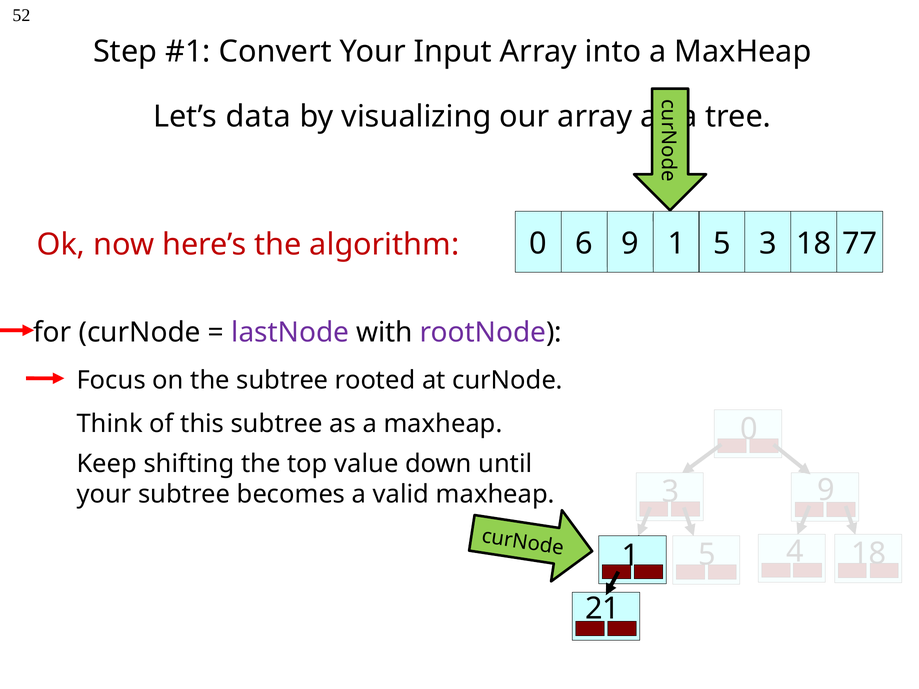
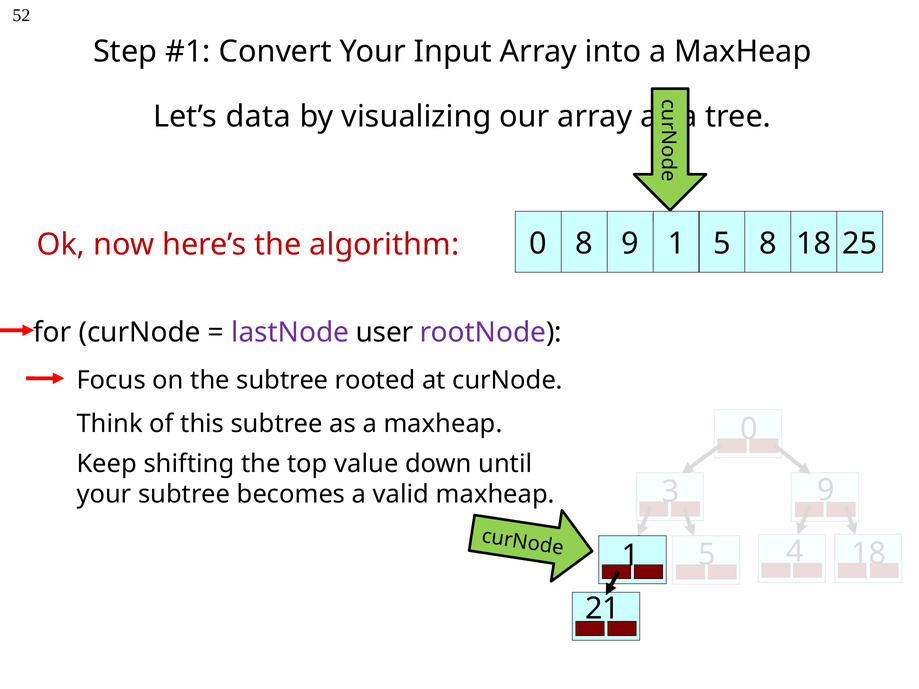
0 6: 6 -> 8
5 3: 3 -> 8
77: 77 -> 25
with: with -> user
